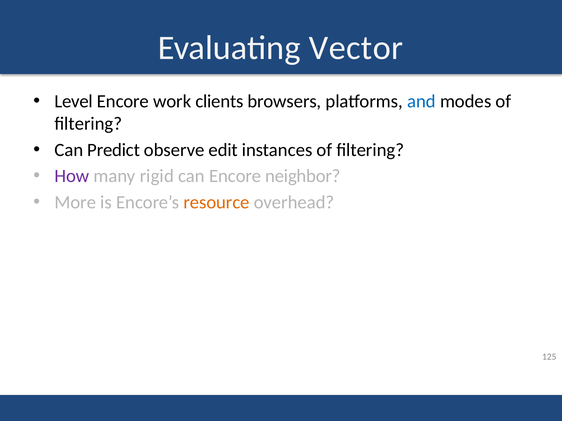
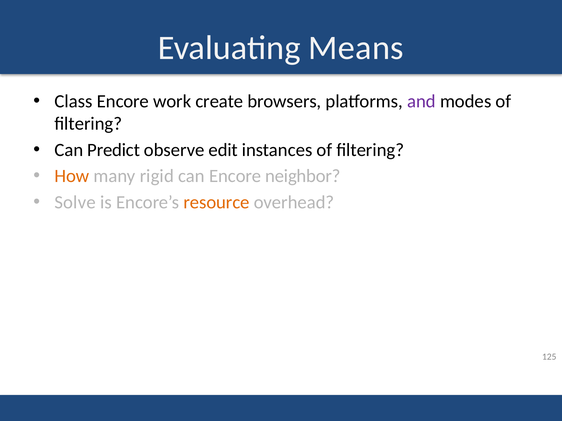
Vector: Vector -> Means
Level: Level -> Class
clients: clients -> create
and colour: blue -> purple
How colour: purple -> orange
More: More -> Solve
